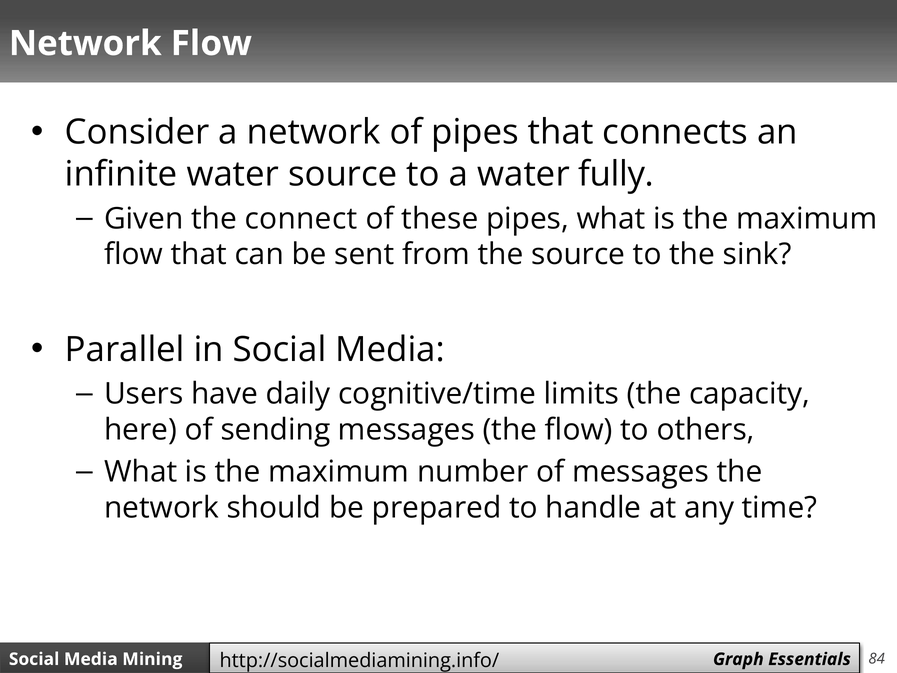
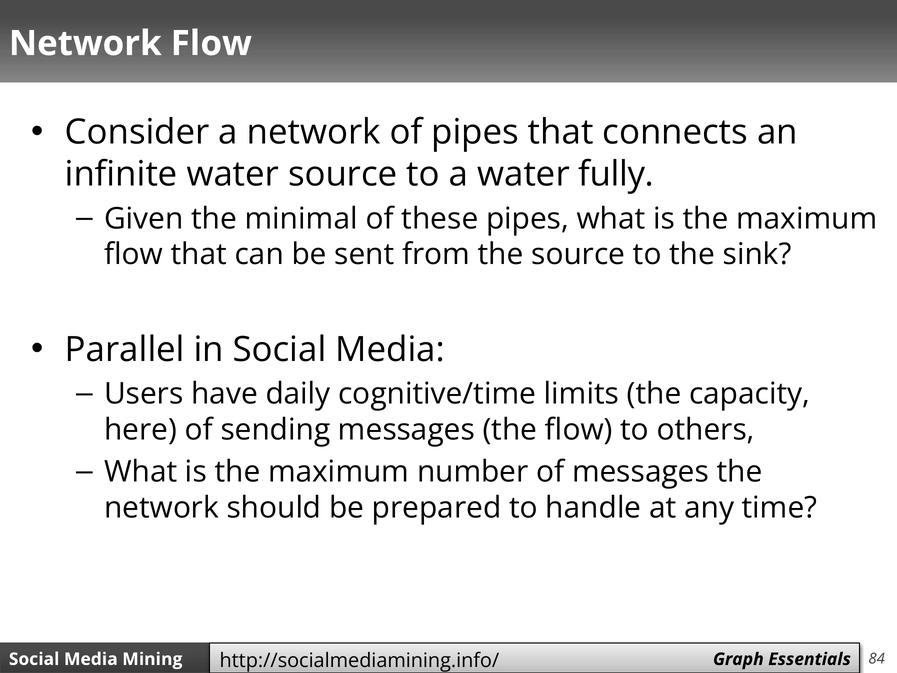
connect: connect -> minimal
